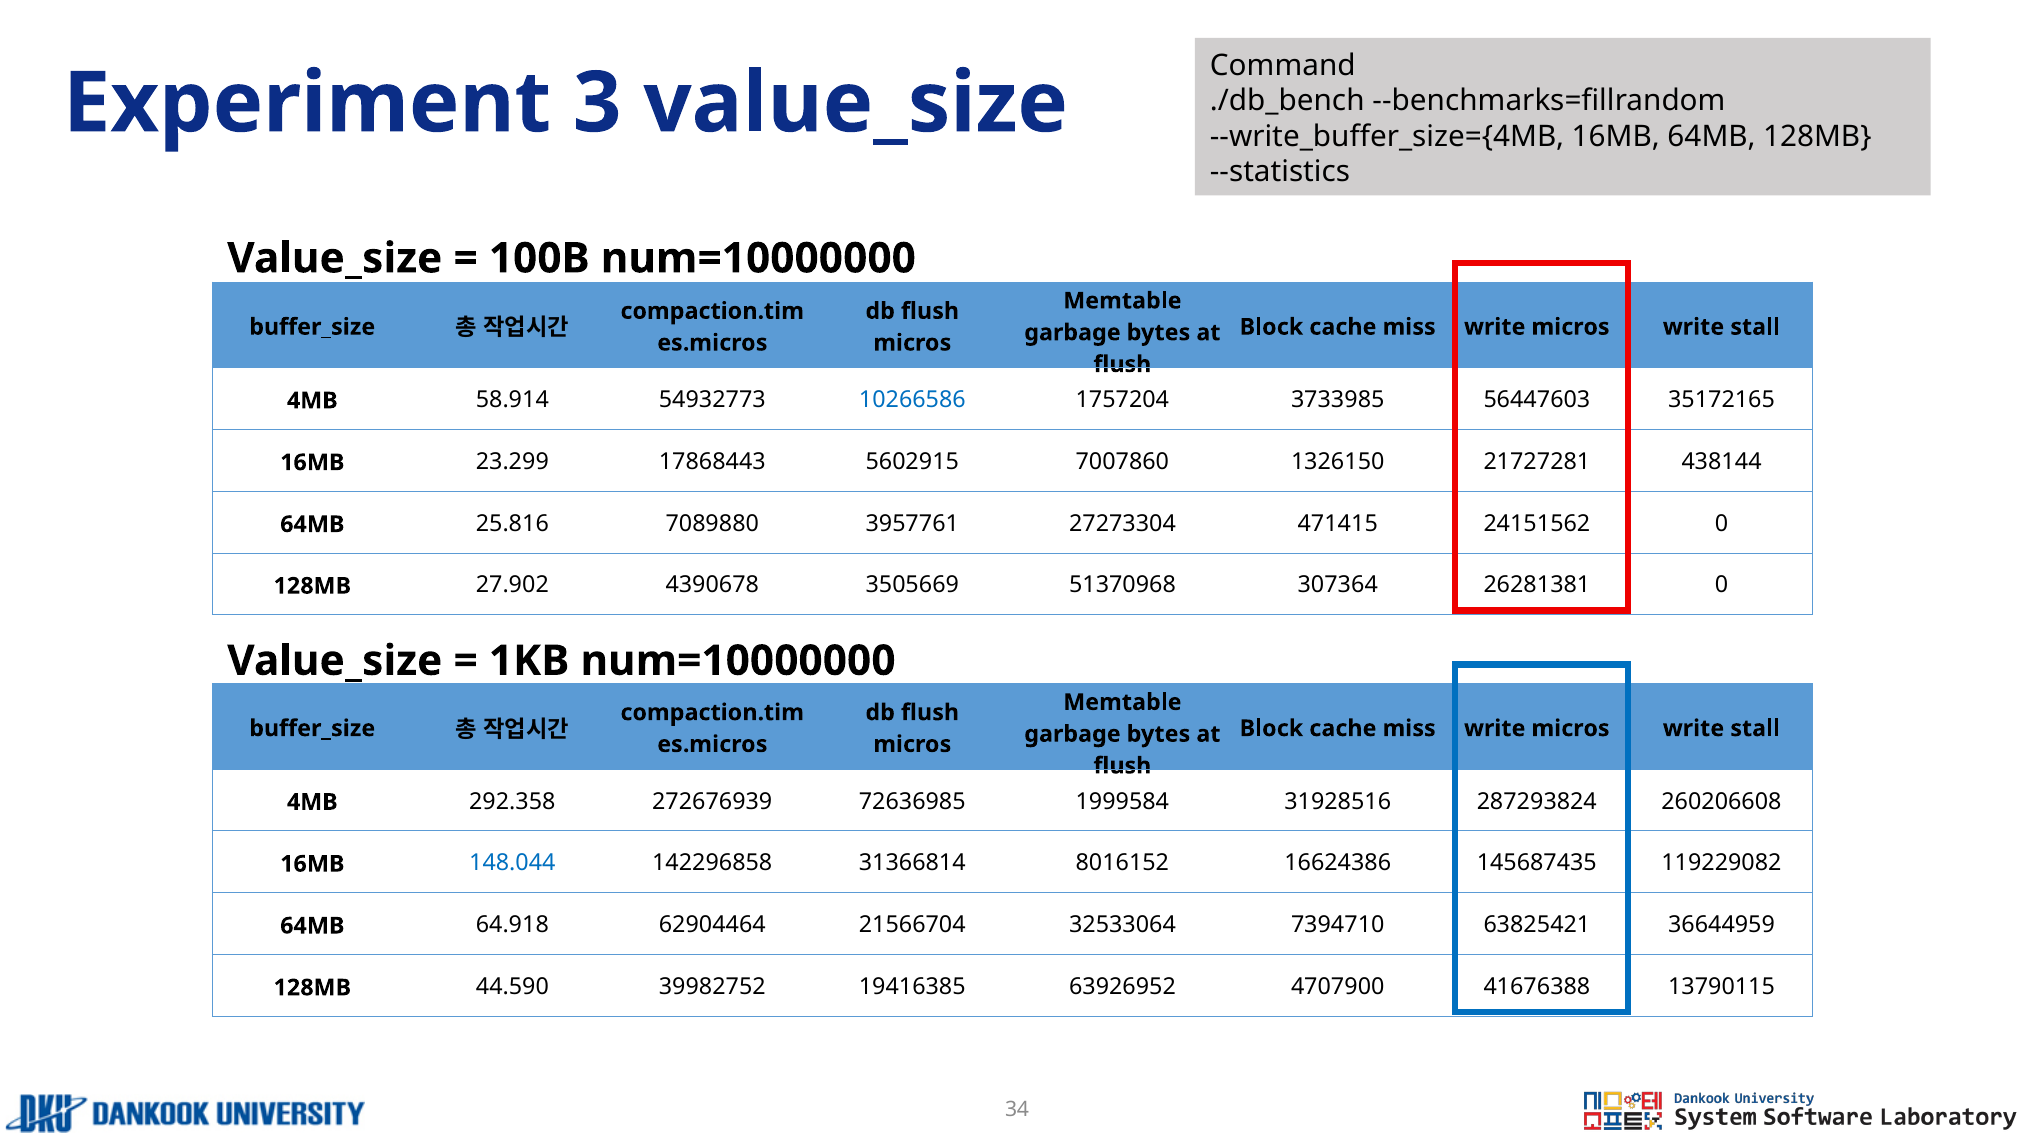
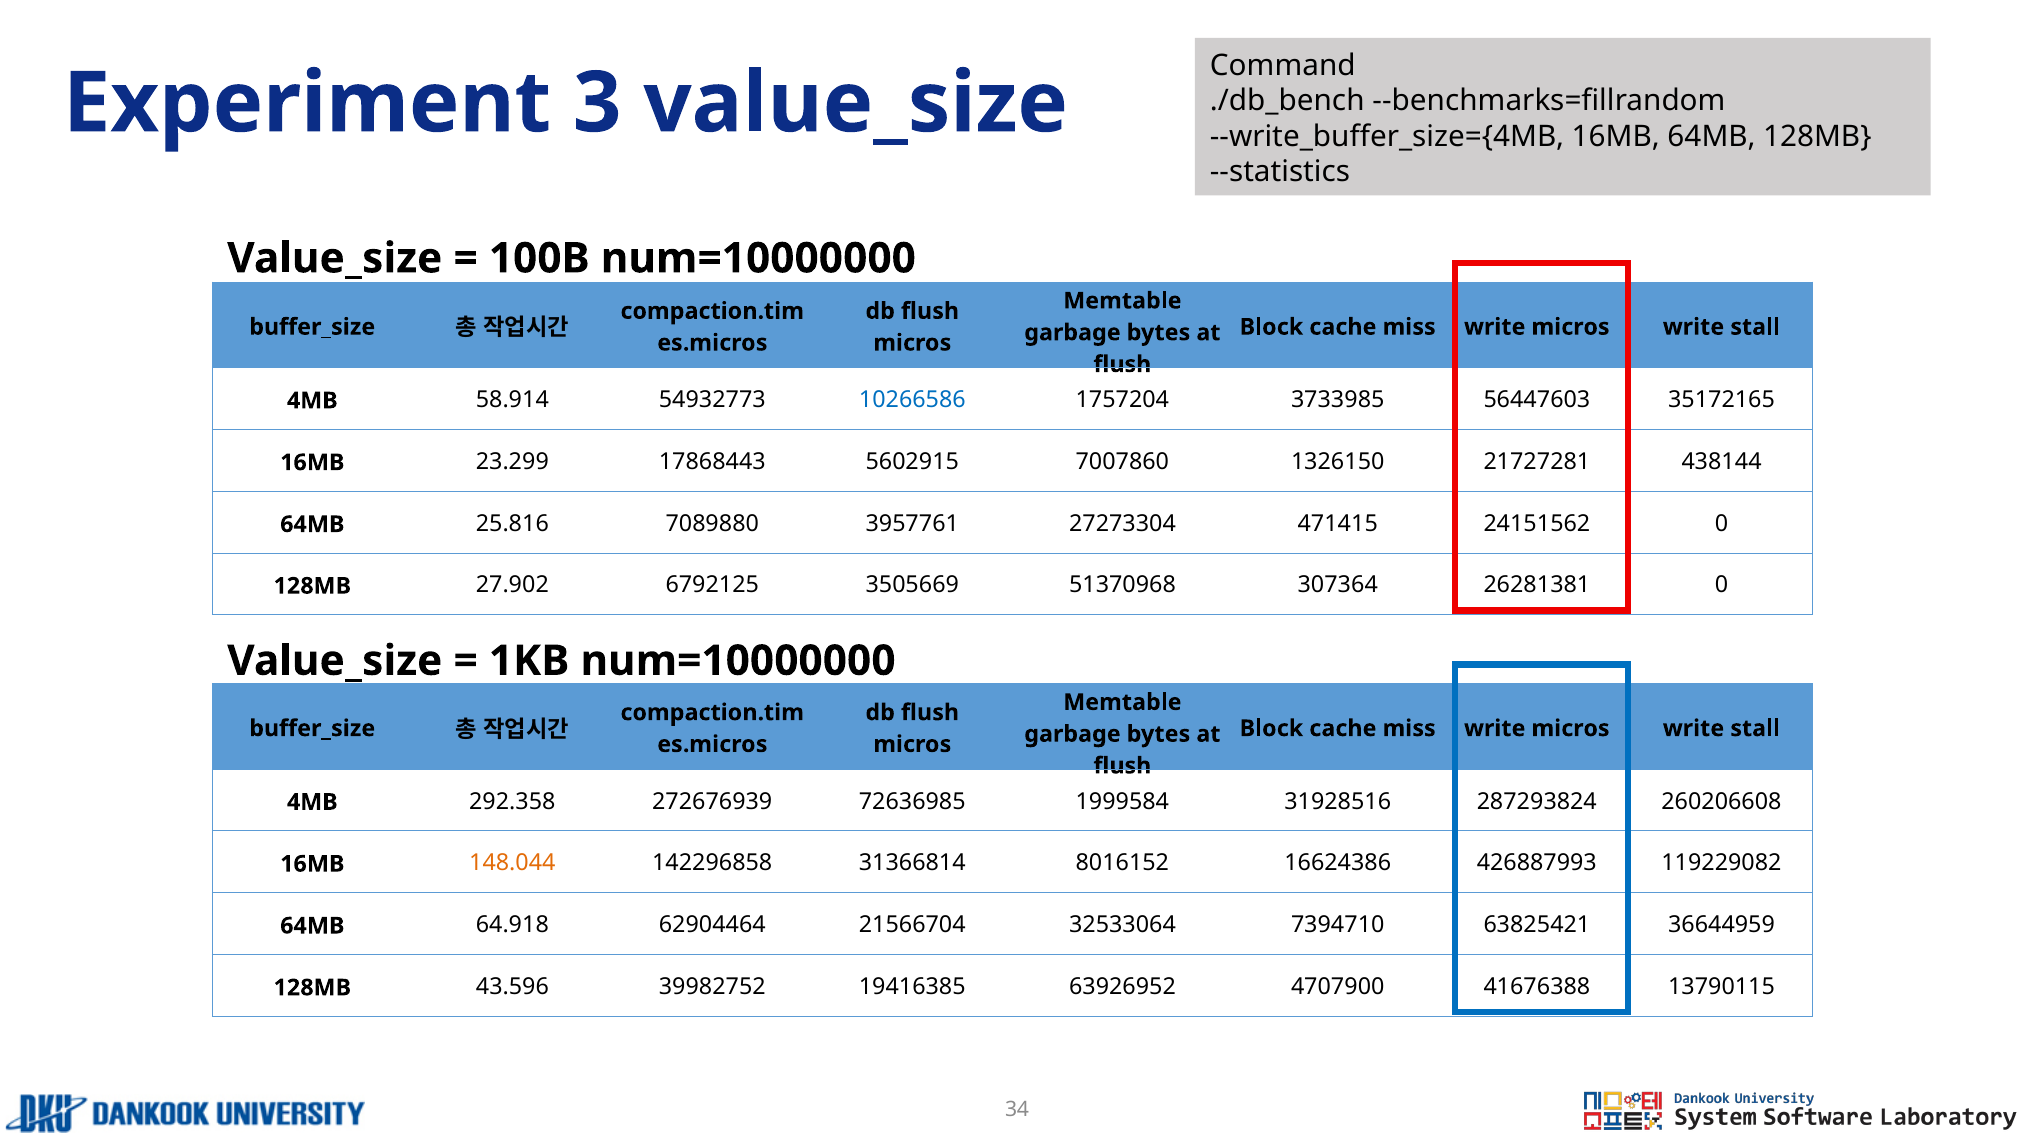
4390678: 4390678 -> 6792125
148.044 colour: blue -> orange
145687435: 145687435 -> 426887993
44.590: 44.590 -> 43.596
